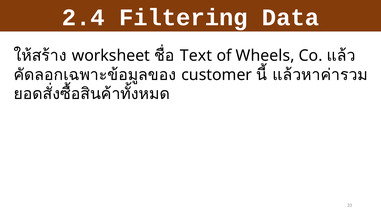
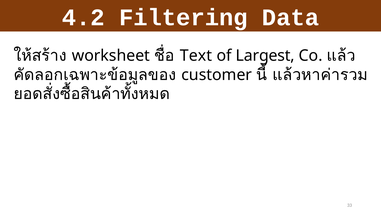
2.4: 2.4 -> 4.2
Wheels: Wheels -> Largest
